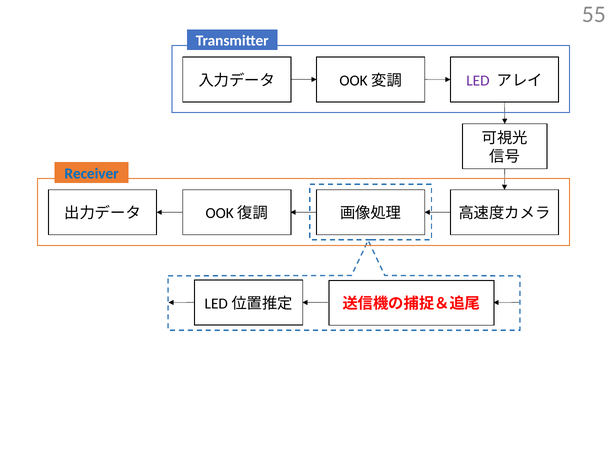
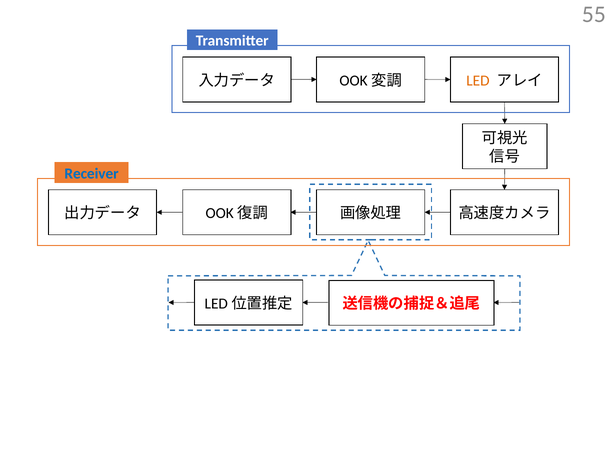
LED colour: purple -> orange
